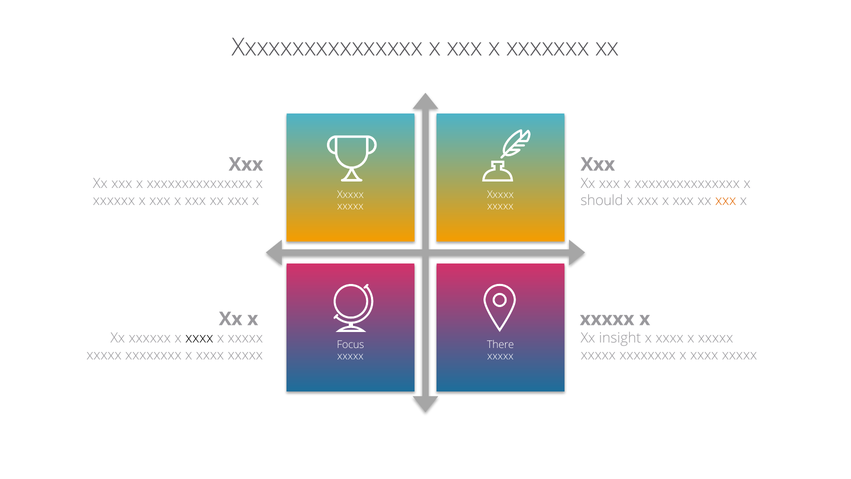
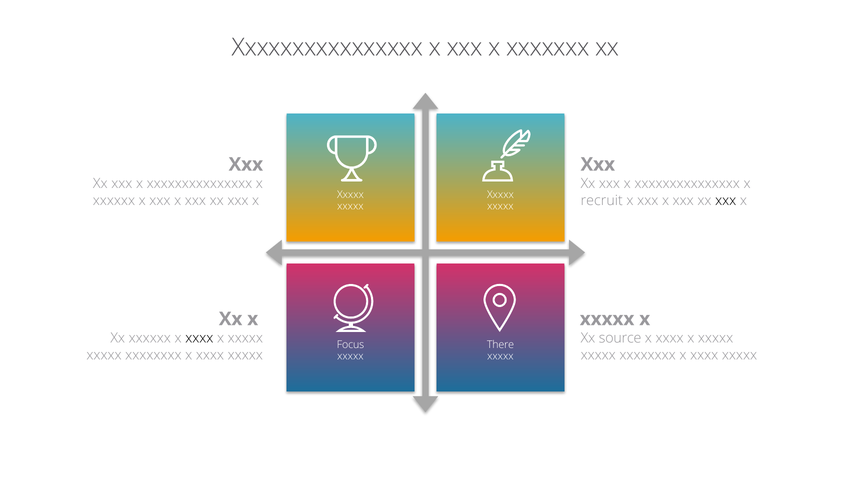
should: should -> recruit
xxx at (726, 201) colour: orange -> black
insight: insight -> source
